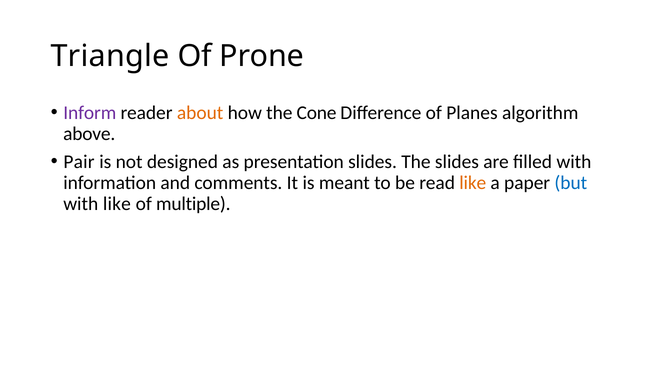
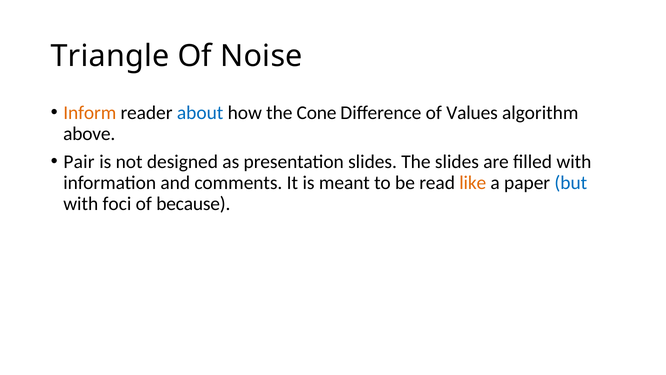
Prone: Prone -> Noise
Inform colour: purple -> orange
about colour: orange -> blue
Planes: Planes -> Values
with like: like -> foci
multiple: multiple -> because
